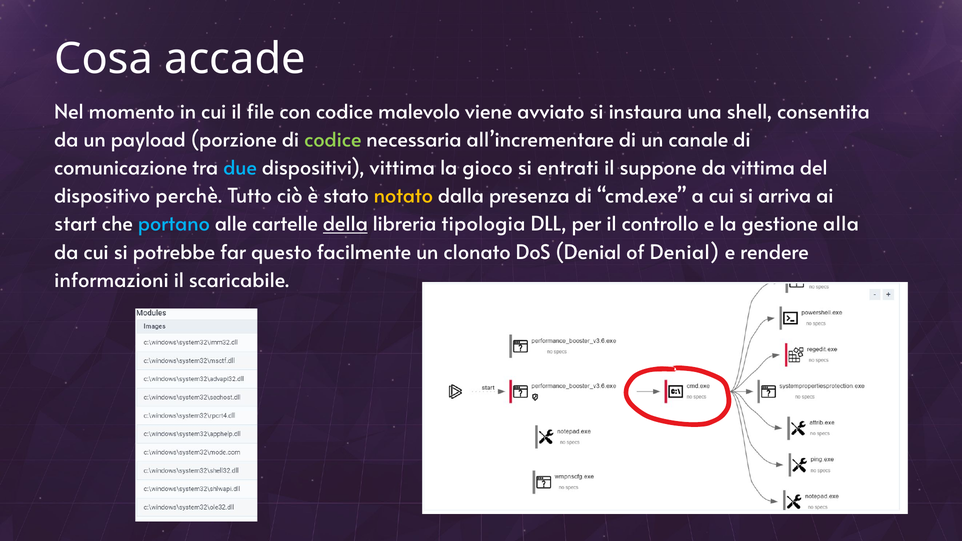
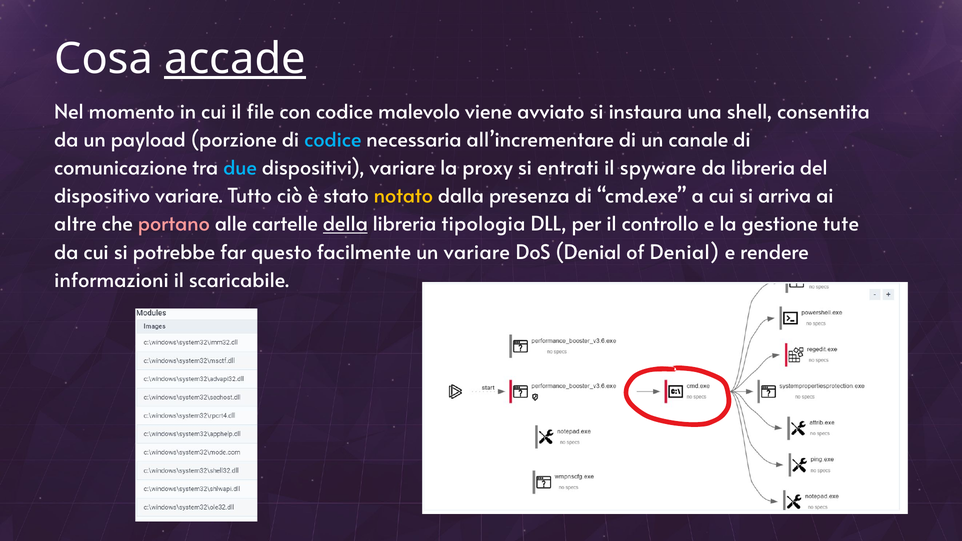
accade underline: none -> present
codice at (333, 140) colour: light green -> light blue
dispositivi vittima: vittima -> variare
gioco: gioco -> proxy
suppone: suppone -> spyware
da vittima: vittima -> libreria
dispositivo perchè: perchè -> variare
start: start -> altre
portano colour: light blue -> pink
alla: alla -> tute
un clonato: clonato -> variare
